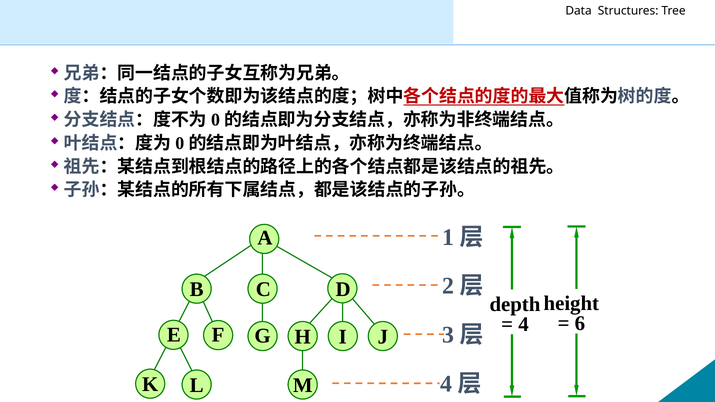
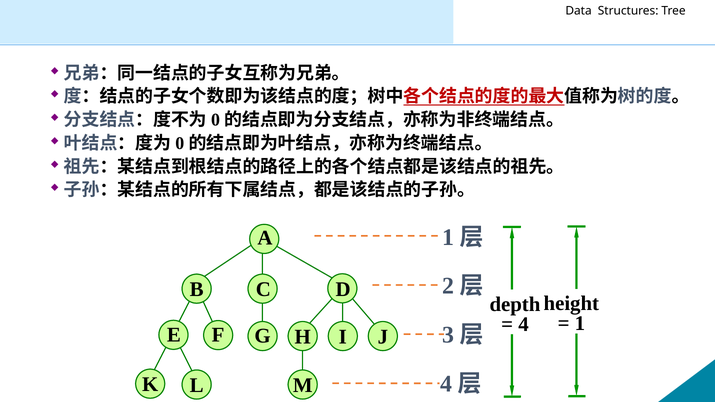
6 at (580, 324): 6 -> 1
